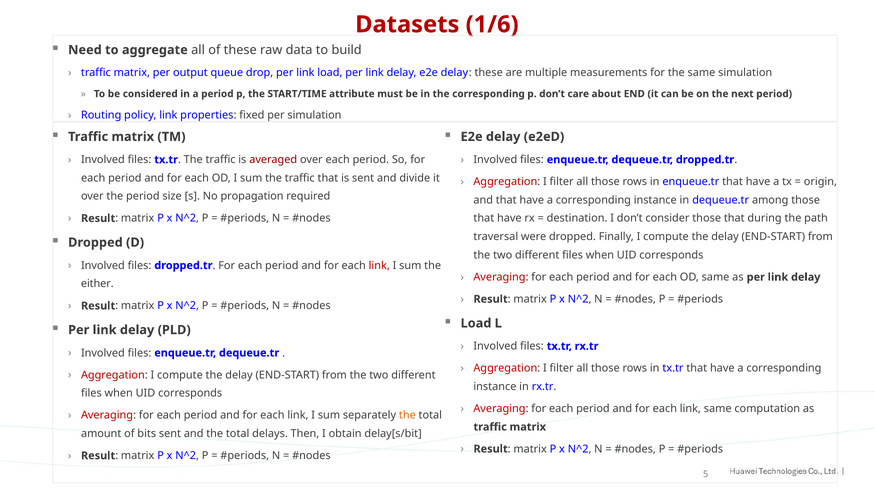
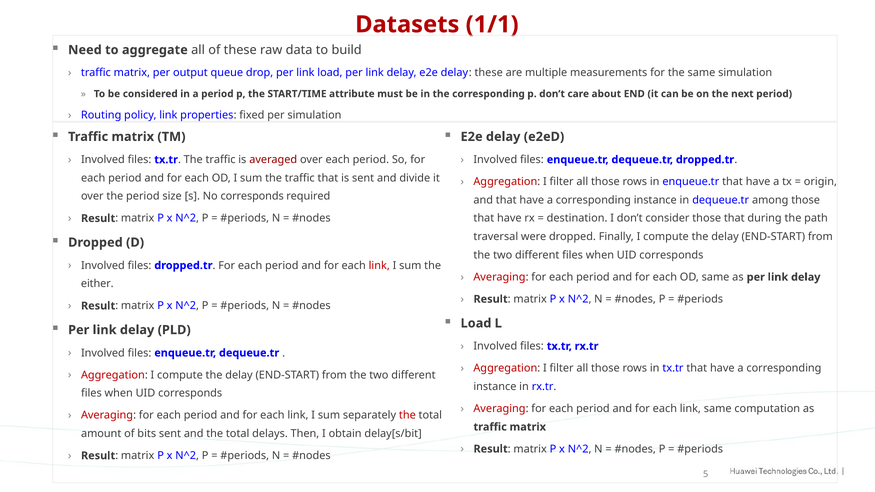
1/6: 1/6 -> 1/1
No propagation: propagation -> corresponds
the at (407, 415) colour: orange -> red
